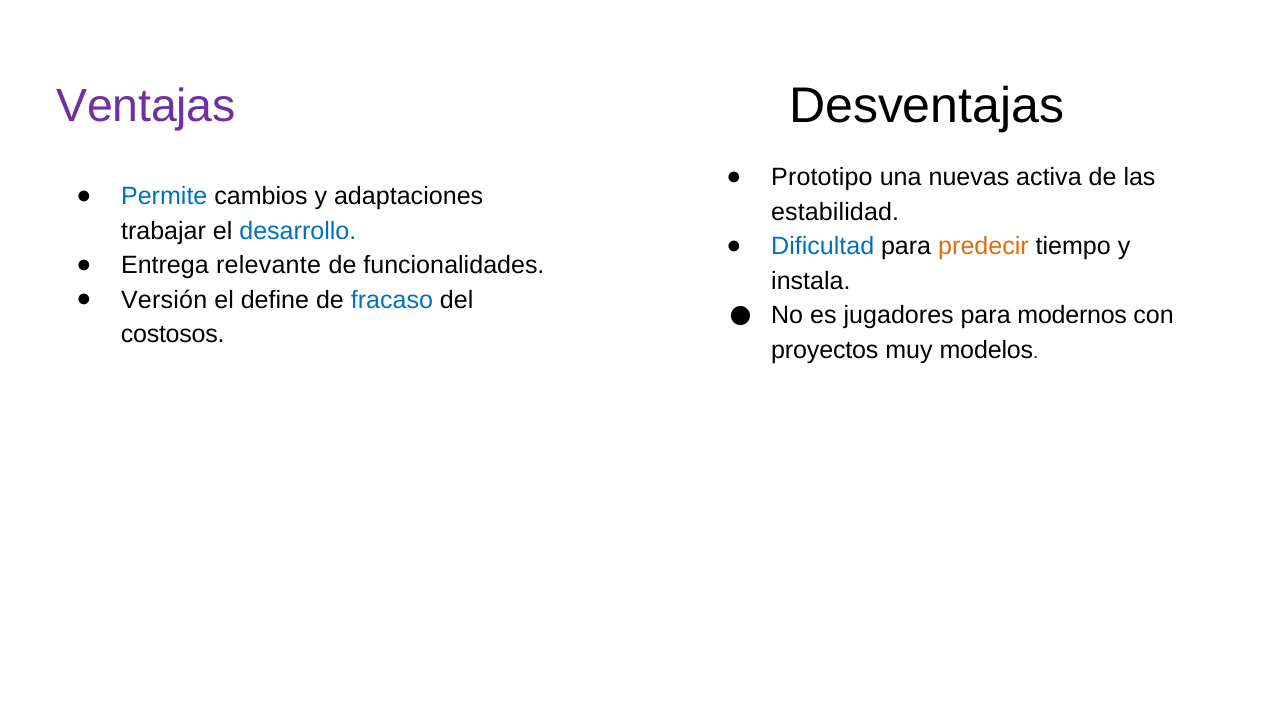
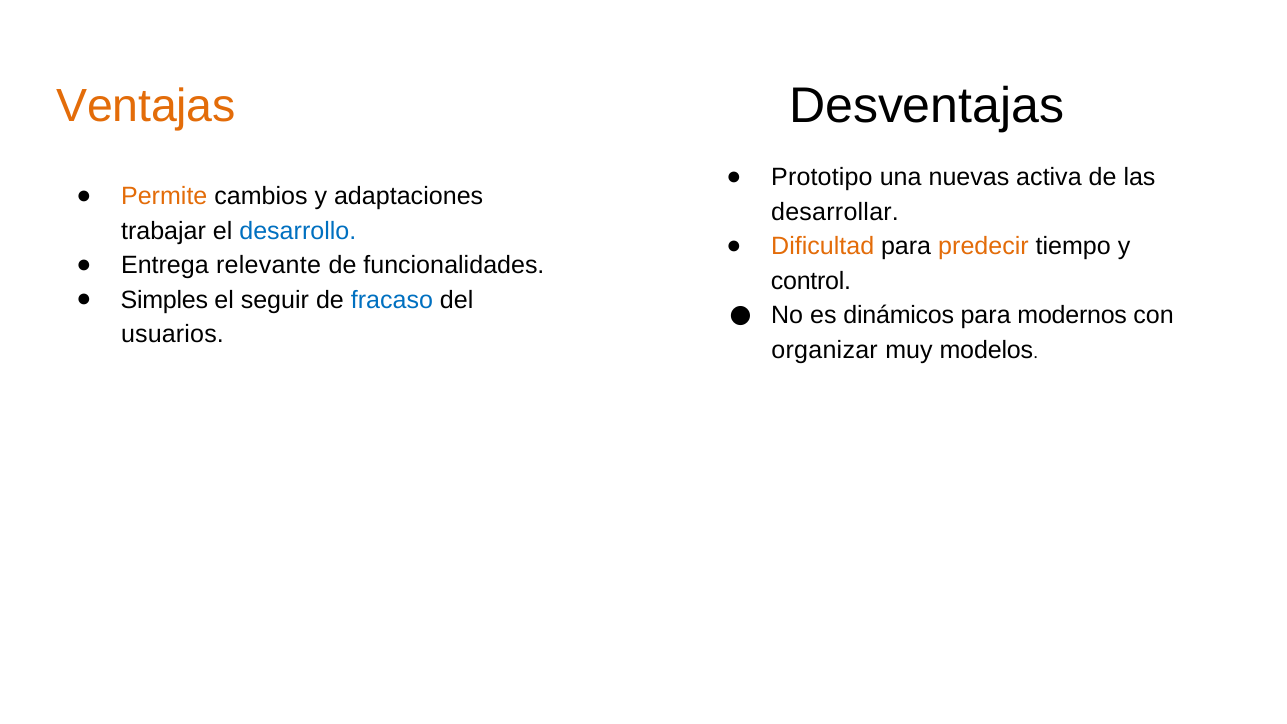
Ventajas colour: purple -> orange
Permite colour: blue -> orange
estabilidad: estabilidad -> desarrollar
Dificultad colour: blue -> orange
instala: instala -> control
Versión: Versión -> Simples
define: define -> seguir
jugadores: jugadores -> dinámicos
costosos: costosos -> usuarios
proyectos: proyectos -> organizar
